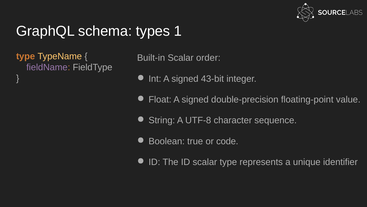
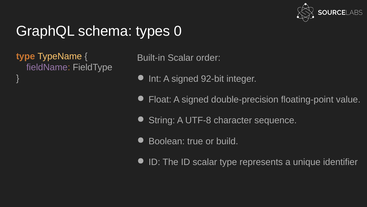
1: 1 -> 0
43‐bit: 43‐bit -> 92‐bit
code: code -> build
